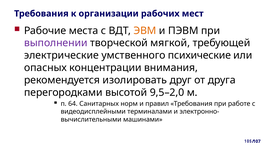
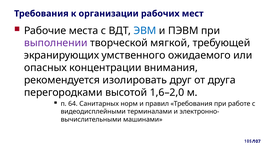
ЭВМ colour: orange -> blue
электрические: электрические -> экранирующих
психические: психические -> ожидаемого
9,5–2,0: 9,5–2,0 -> 1,6–2,0
